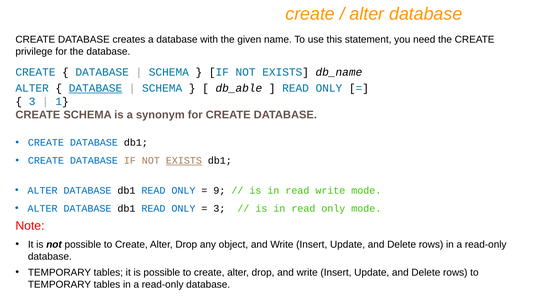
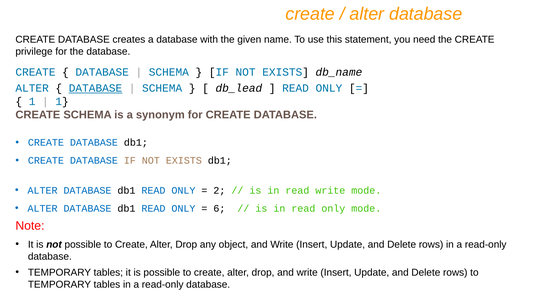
db_able: db_able -> db_lead
3 at (32, 101): 3 -> 1
EXISTS at (184, 161) underline: present -> none
9: 9 -> 2
3 at (219, 208): 3 -> 6
